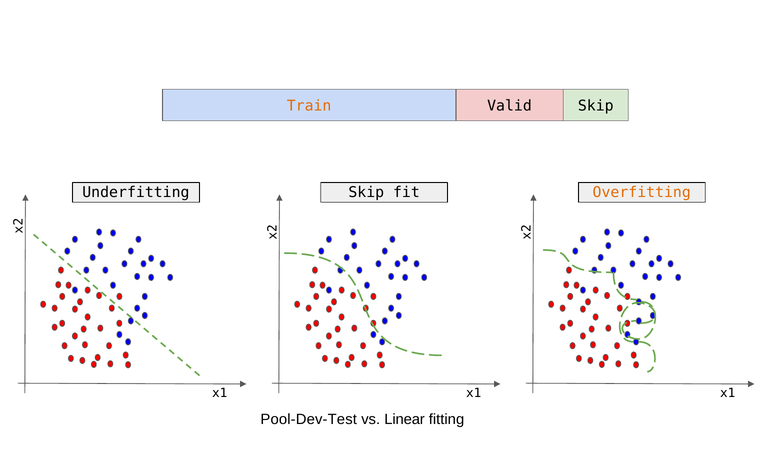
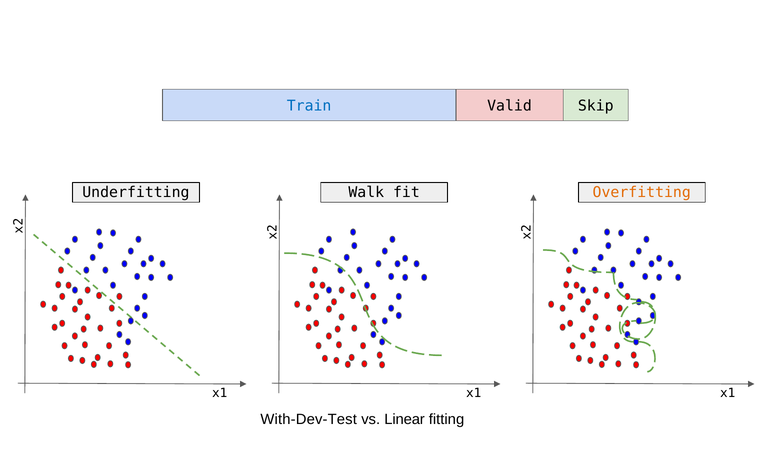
Train colour: orange -> blue
Underfitting Skip: Skip -> Walk
Pool-Dev-Test: Pool-Dev-Test -> With-Dev-Test
